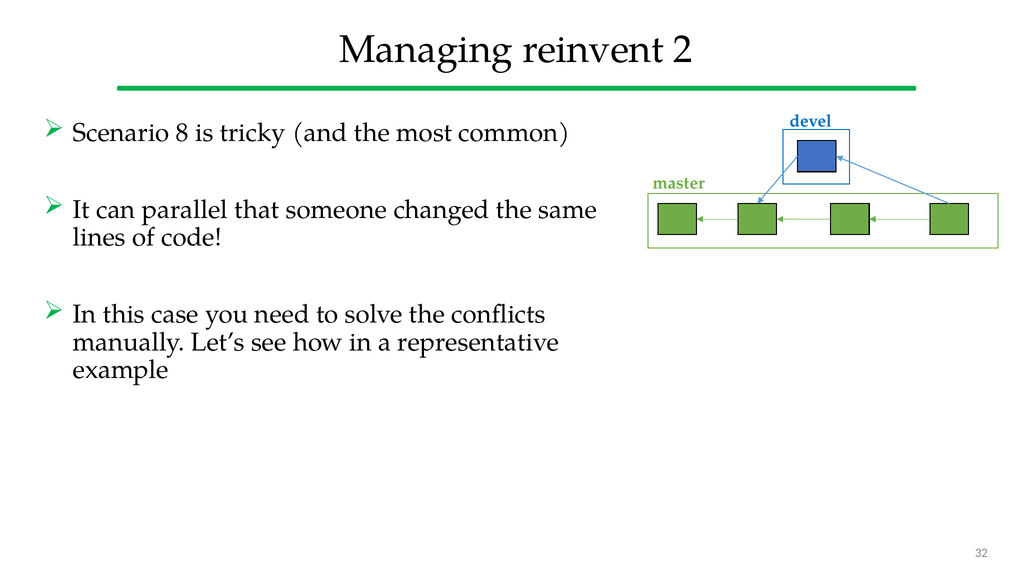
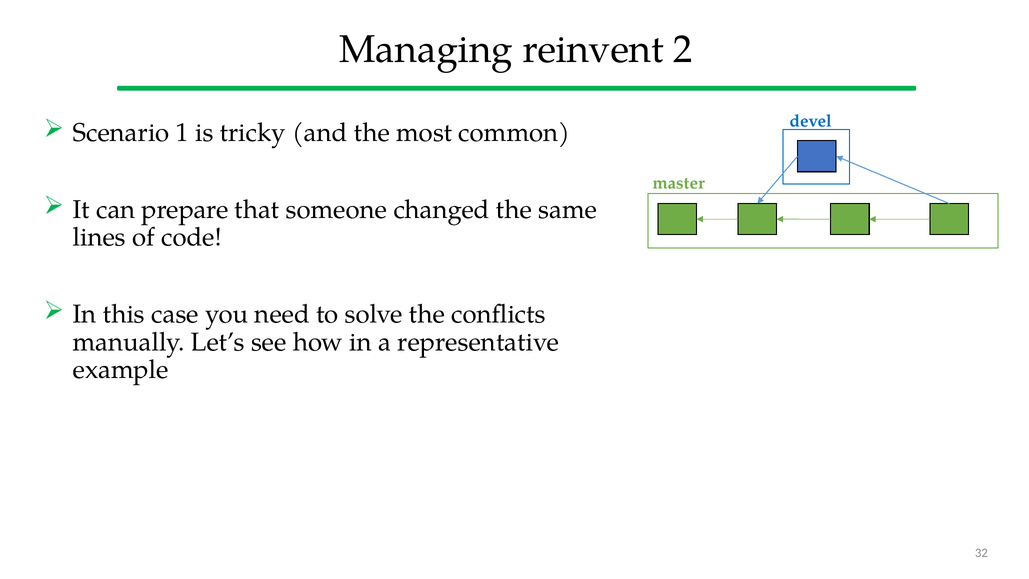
8: 8 -> 1
parallel: parallel -> prepare
